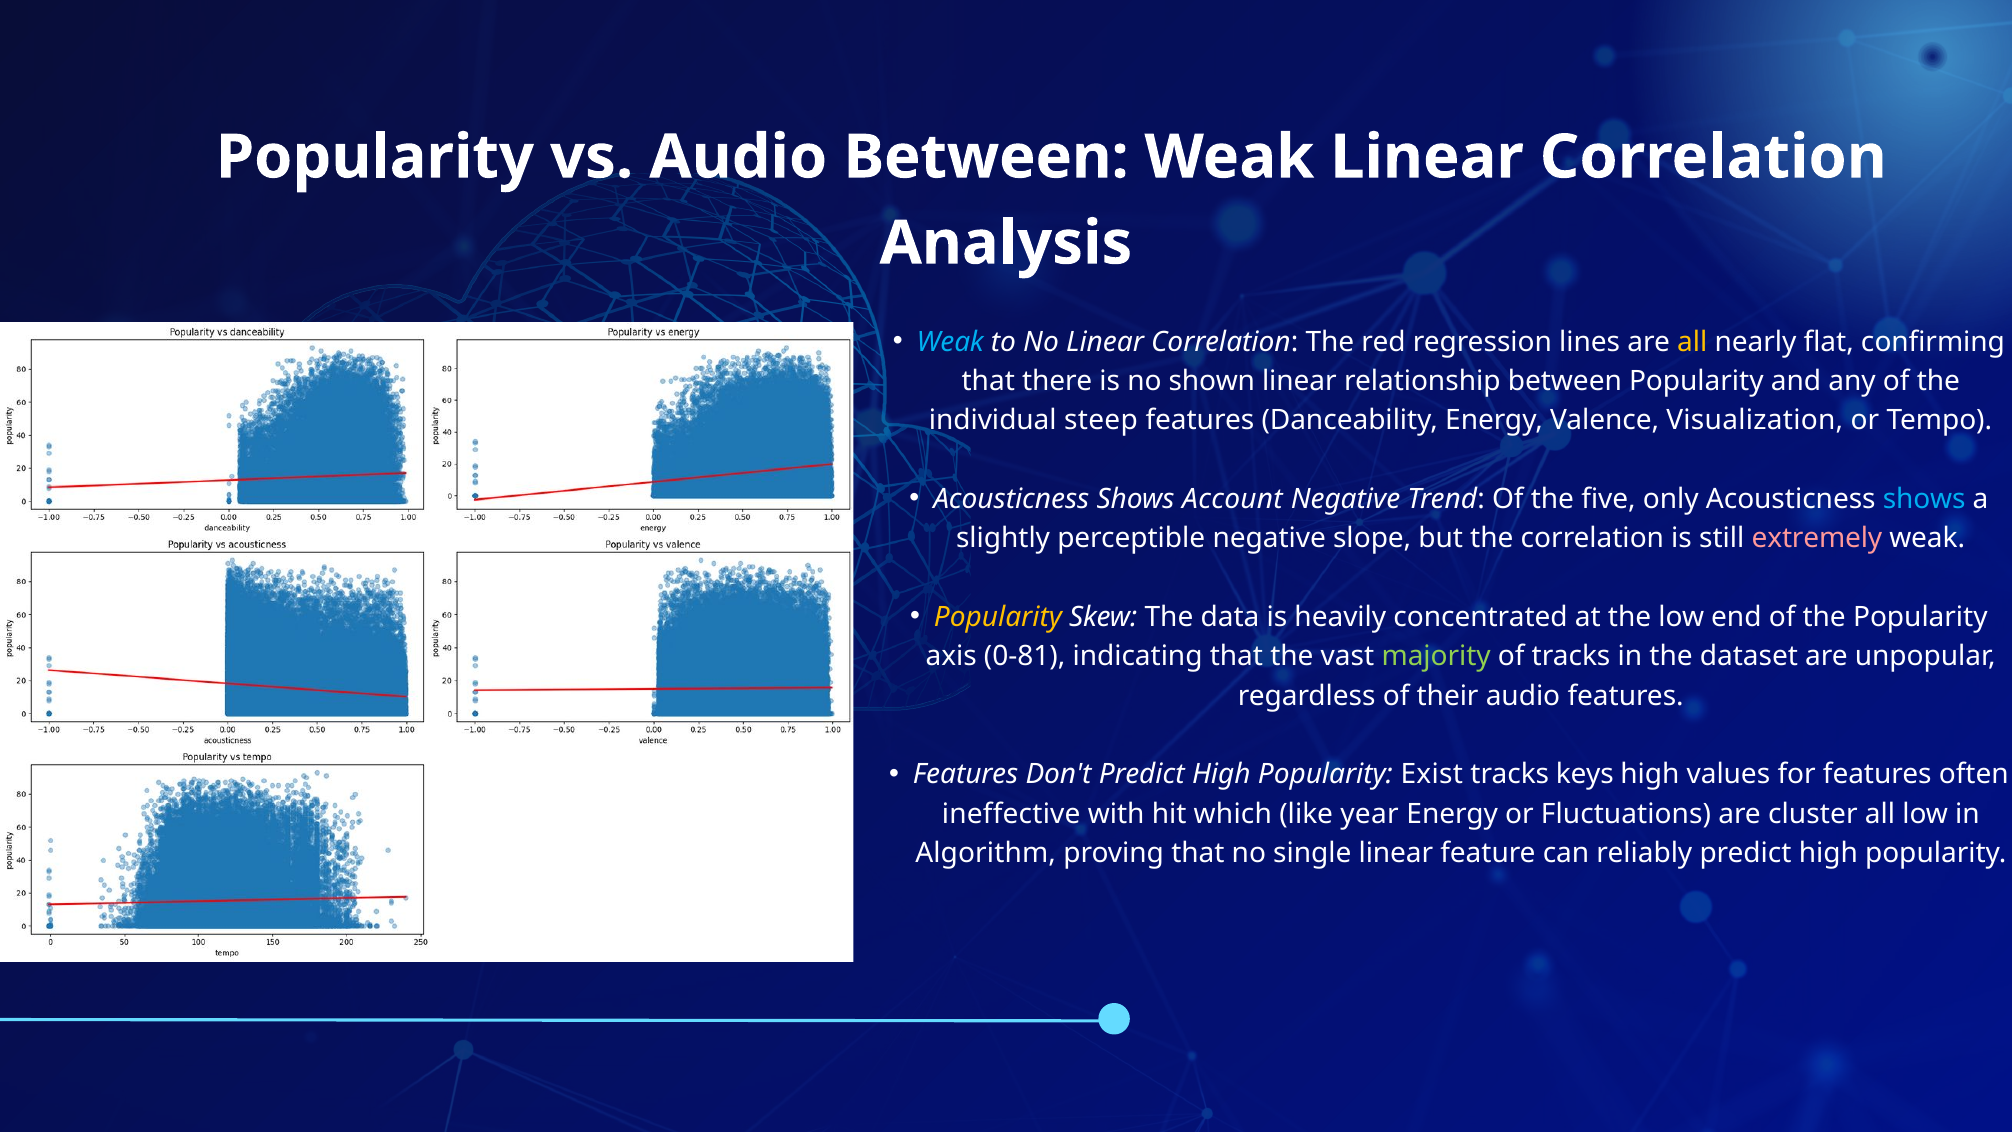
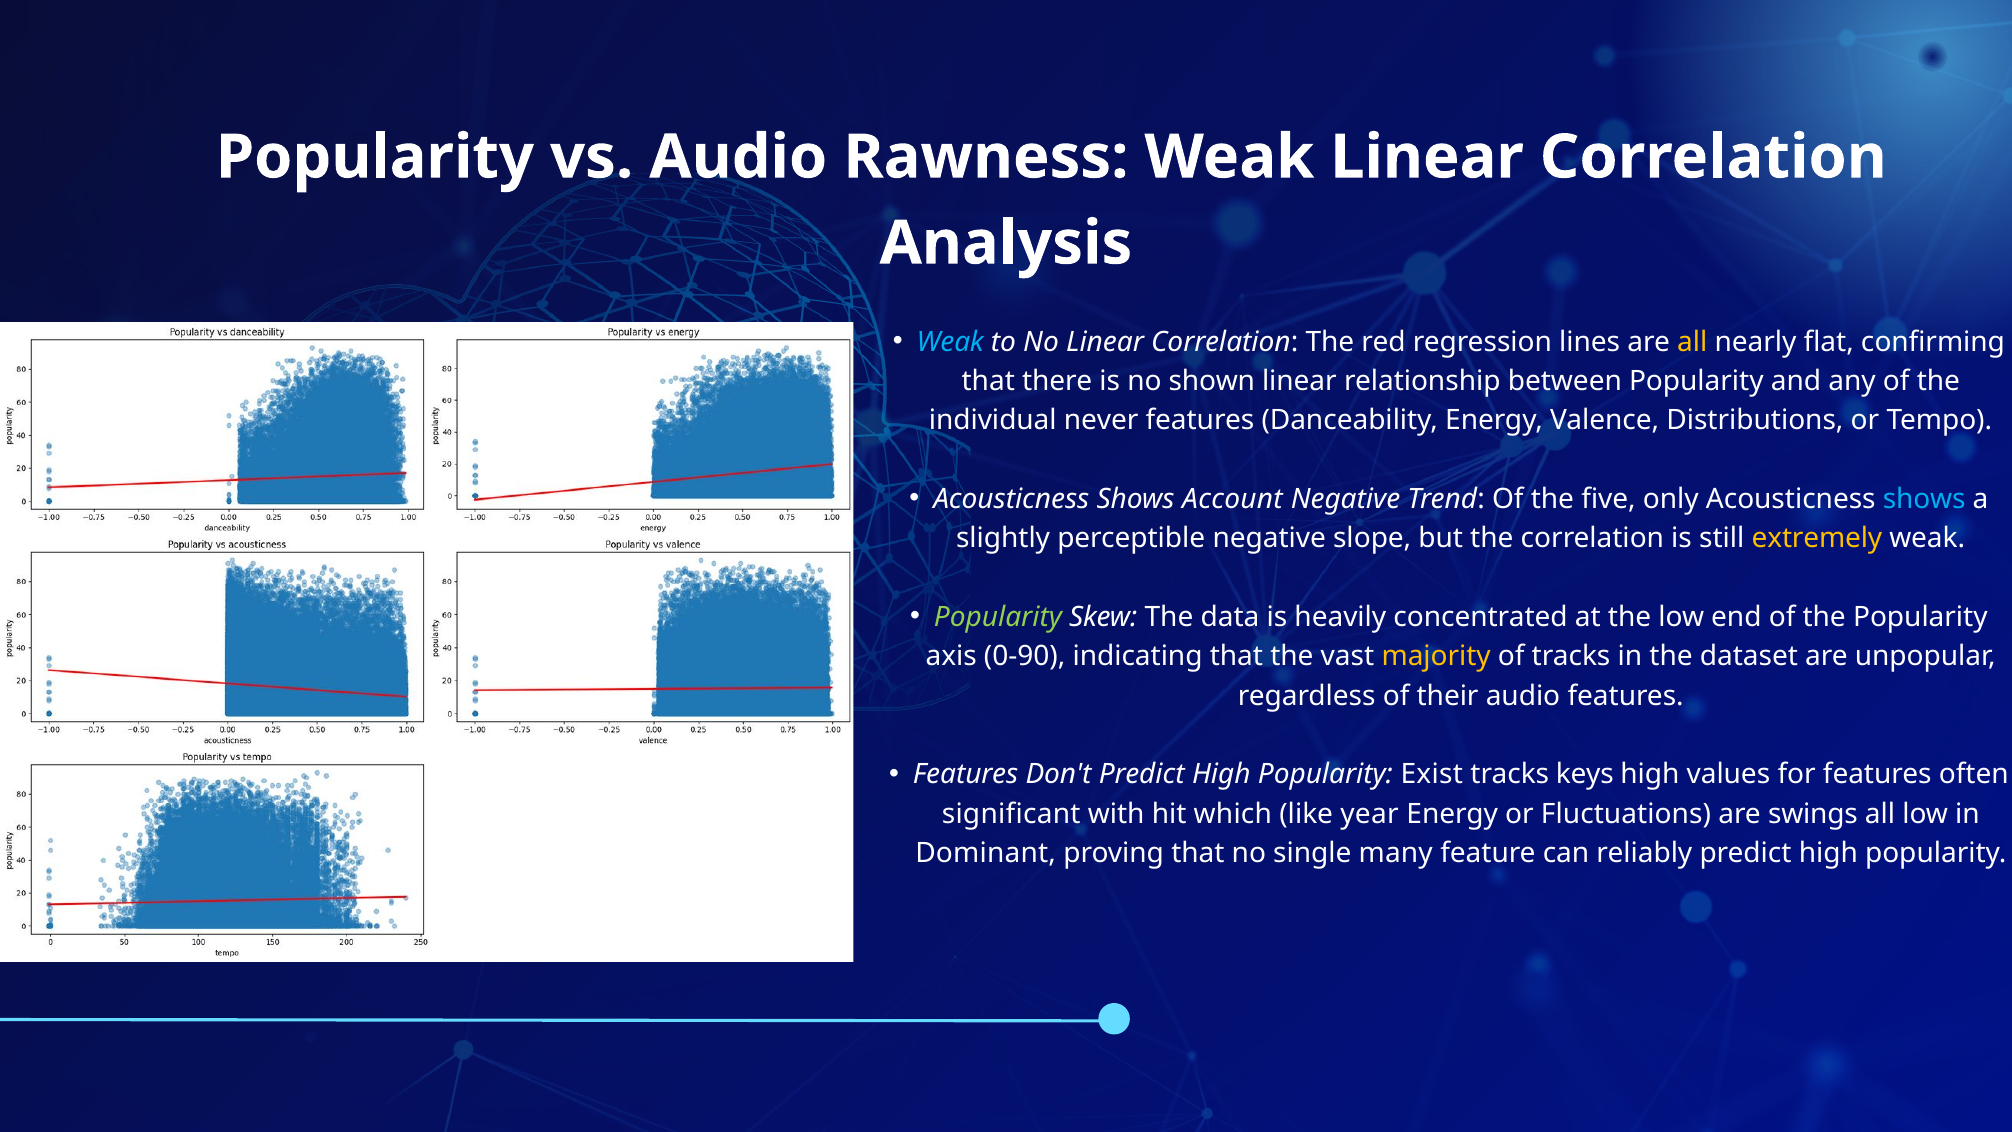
Audio Between: Between -> Rawness
steep: steep -> never
Visualization: Visualization -> Distributions
extremely colour: pink -> yellow
Popularity at (998, 617) colour: yellow -> light green
0-81: 0-81 -> 0-90
majority colour: light green -> yellow
ineffective: ineffective -> significant
cluster: cluster -> swings
Algorithm: Algorithm -> Dominant
single linear: linear -> many
